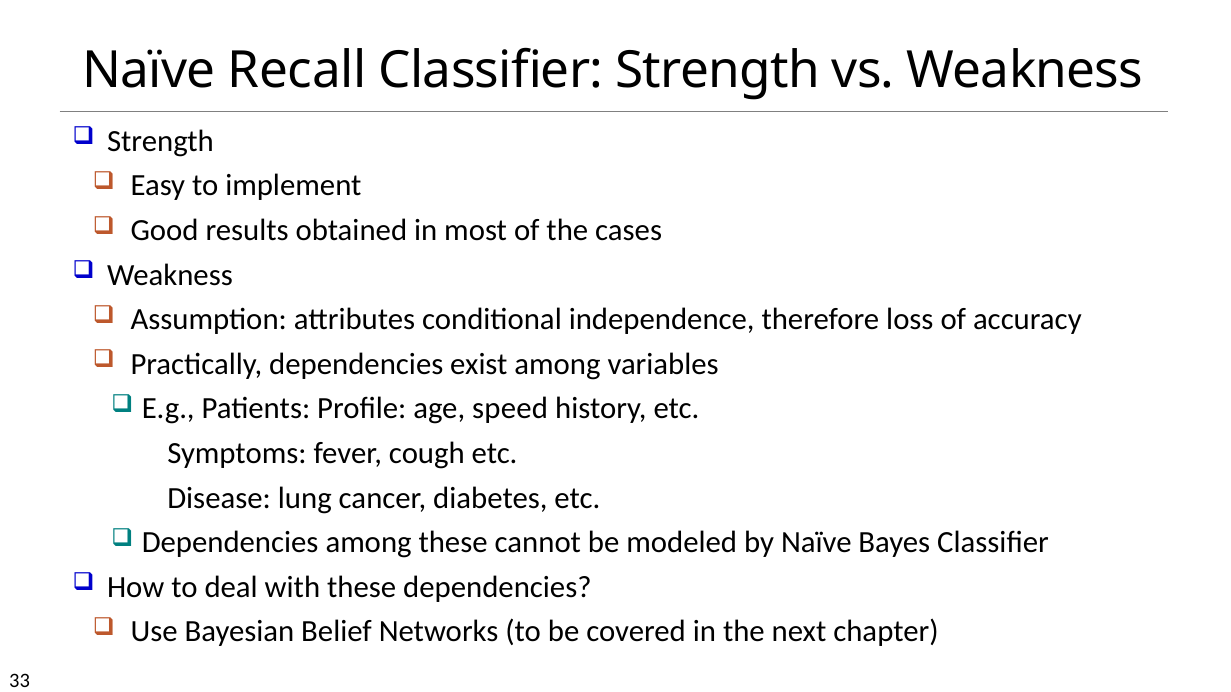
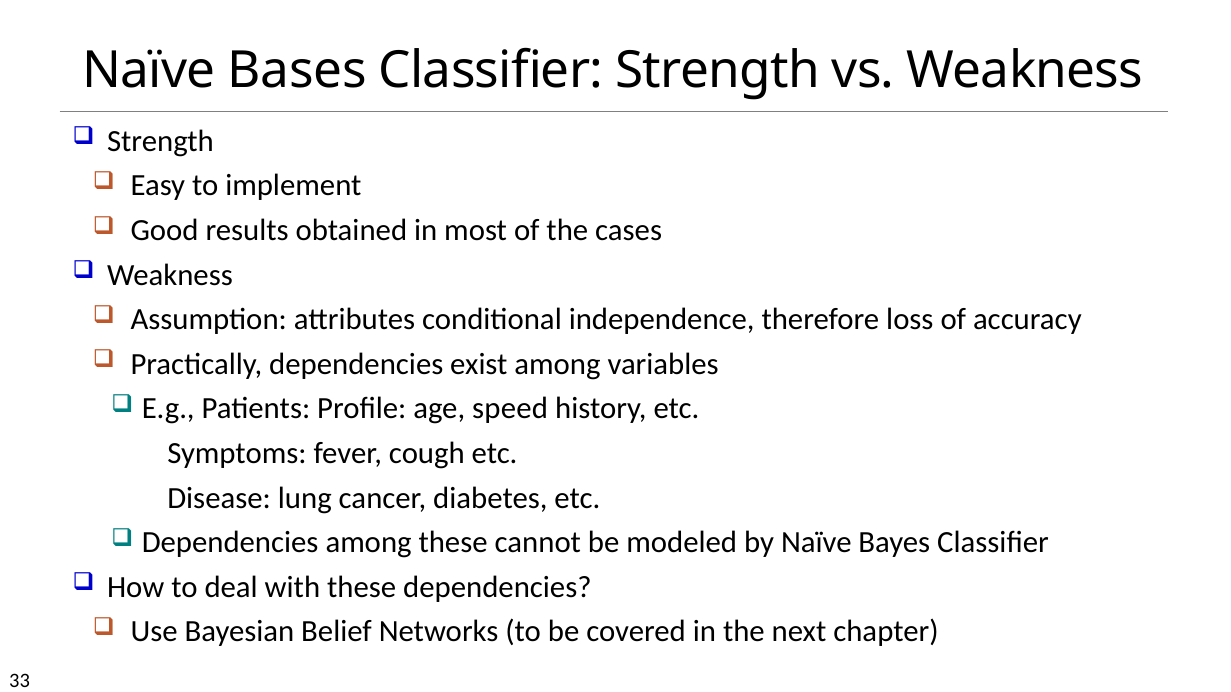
Recall: Recall -> Bases
